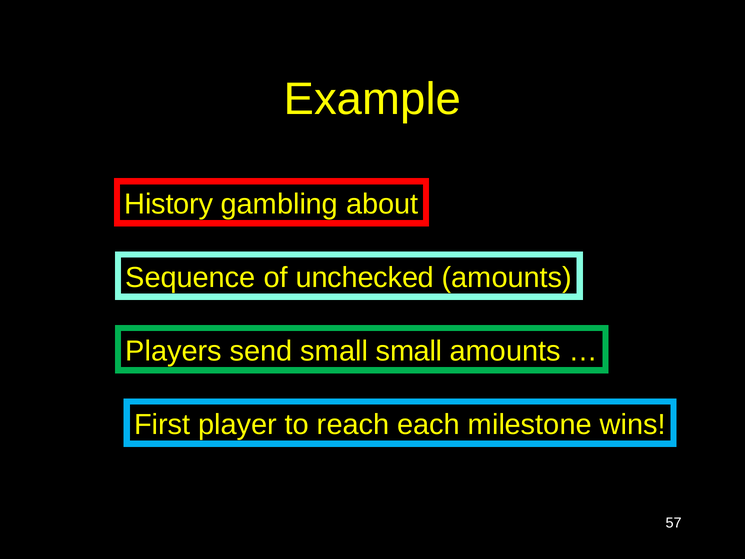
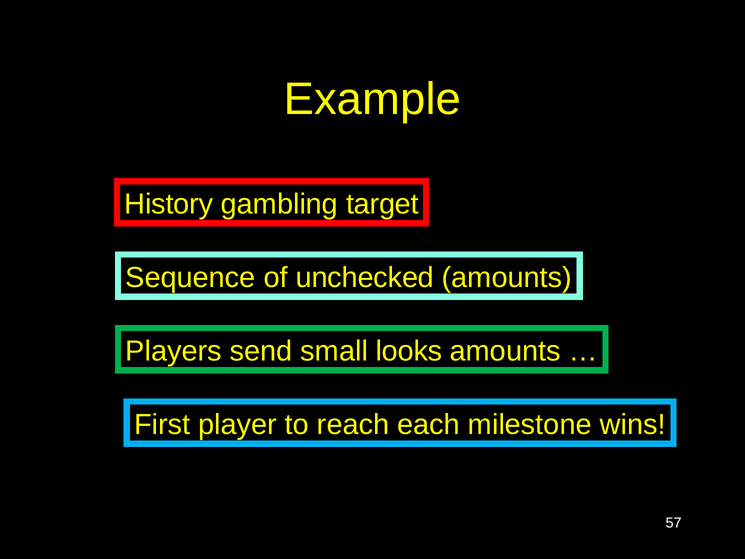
about: about -> target
small small: small -> looks
